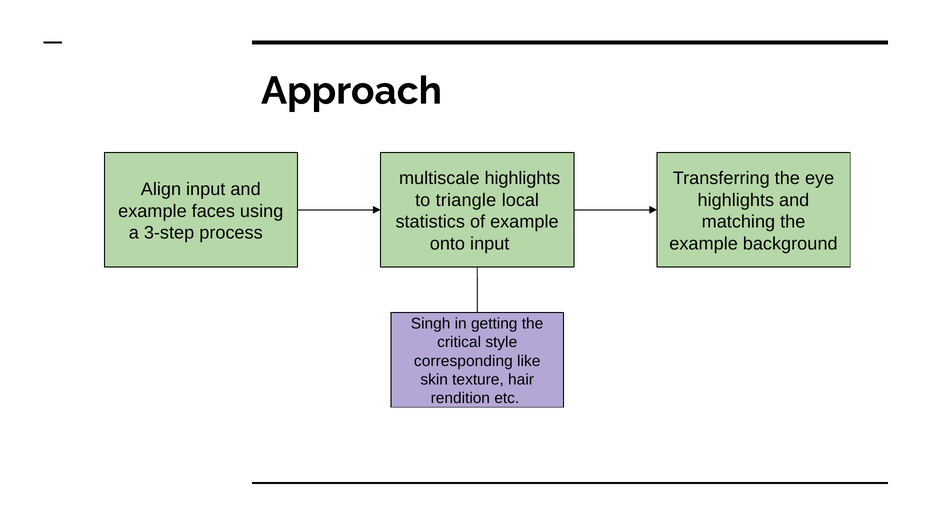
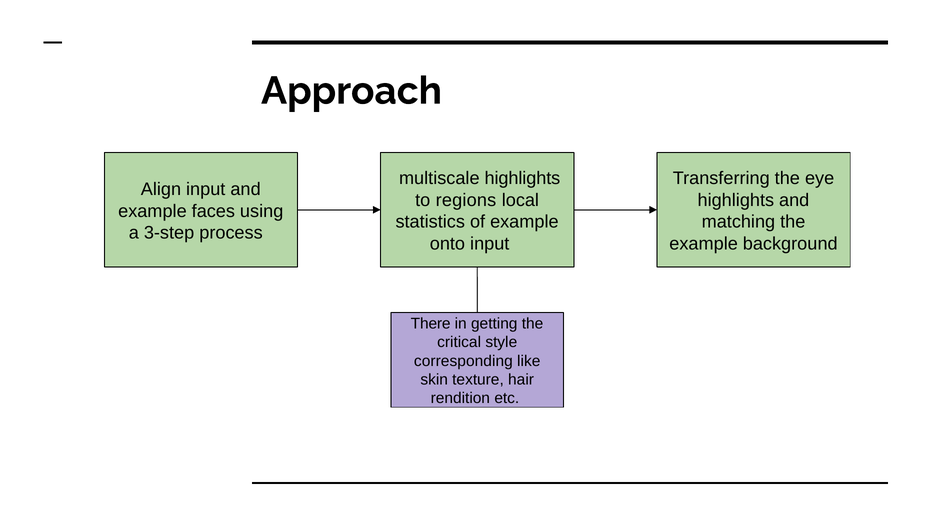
triangle: triangle -> regions
Singh: Singh -> There
